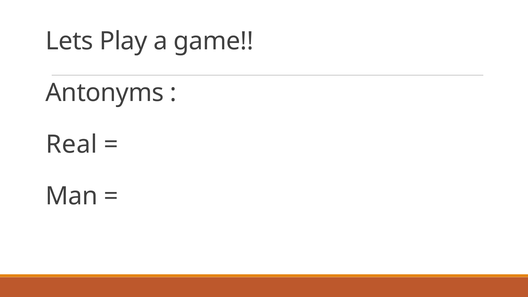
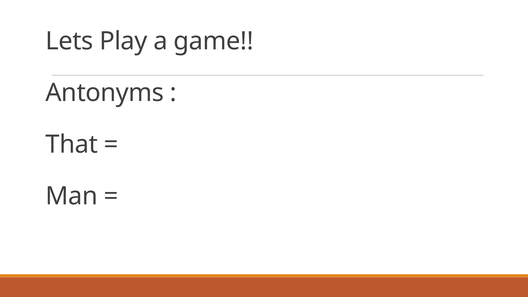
Real: Real -> That
